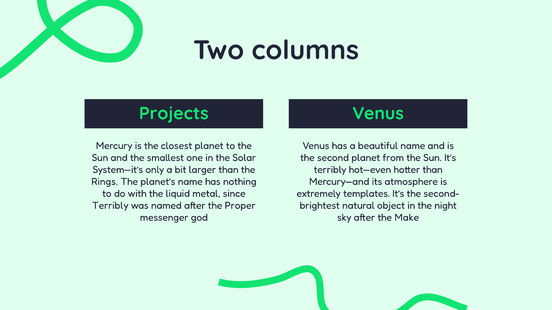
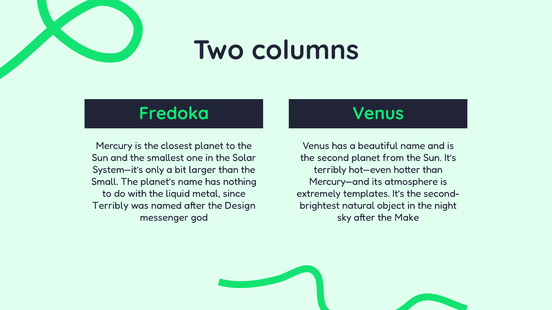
Projects: Projects -> Fredoka
Rings: Rings -> Small
Proper: Proper -> Design
